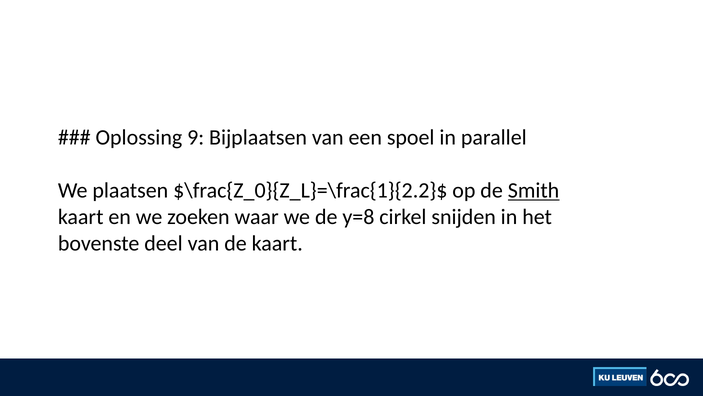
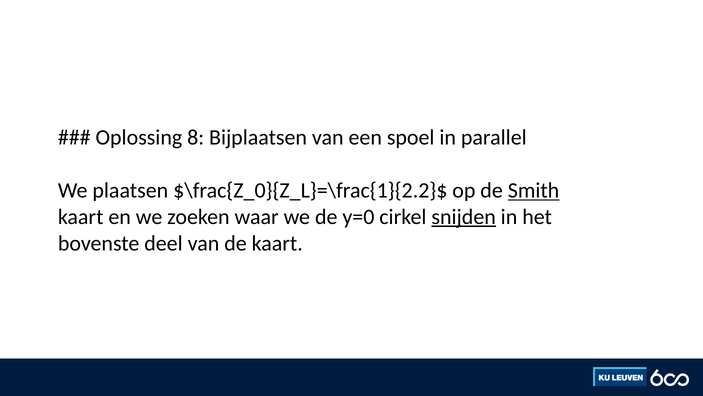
9: 9 -> 8
y=8: y=8 -> y=0
snijden underline: none -> present
